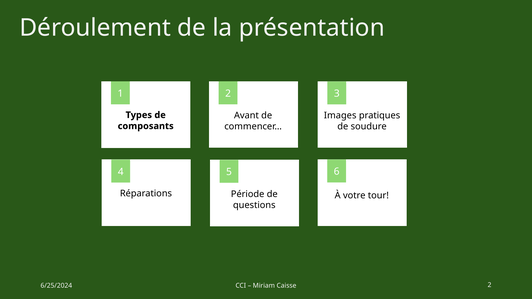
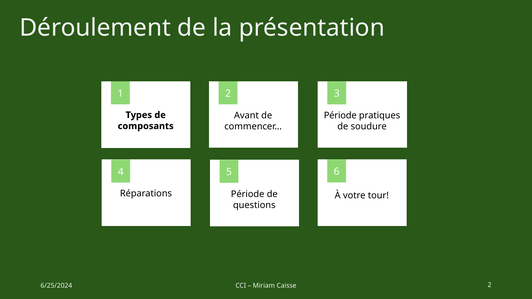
Images at (340, 116): Images -> Période
